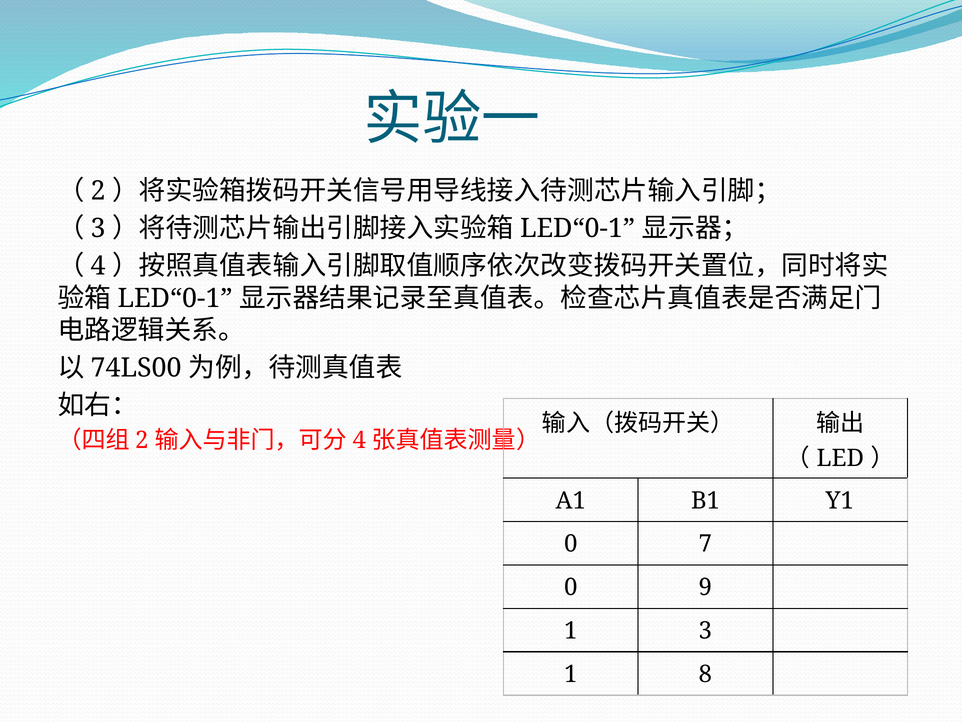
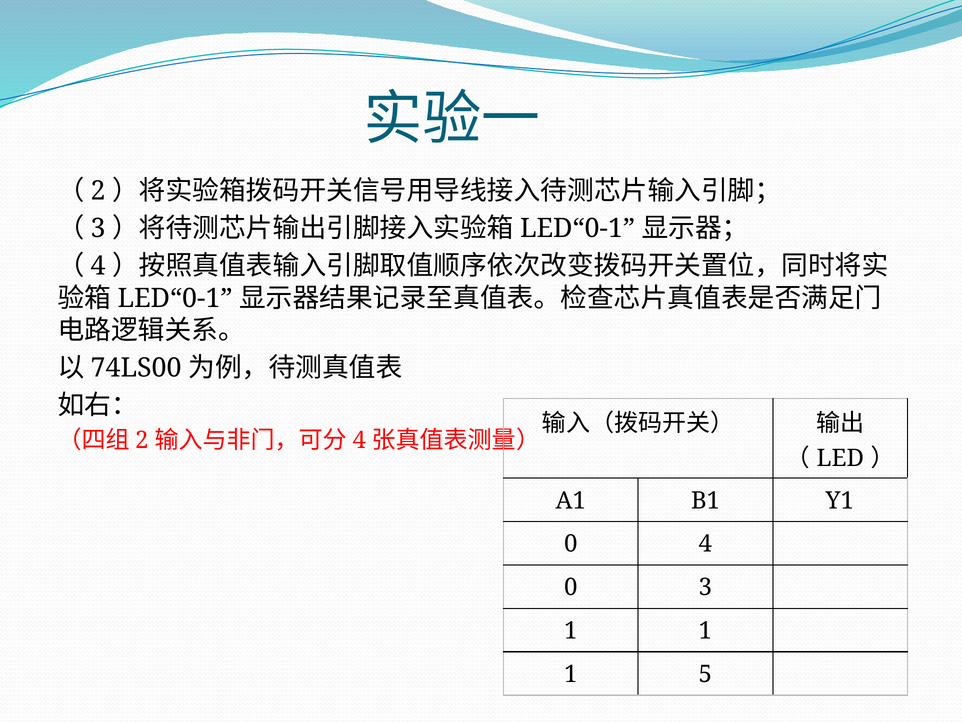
0 7: 7 -> 4
0 9: 9 -> 3
3 at (706, 630): 3 -> 1
8: 8 -> 5
